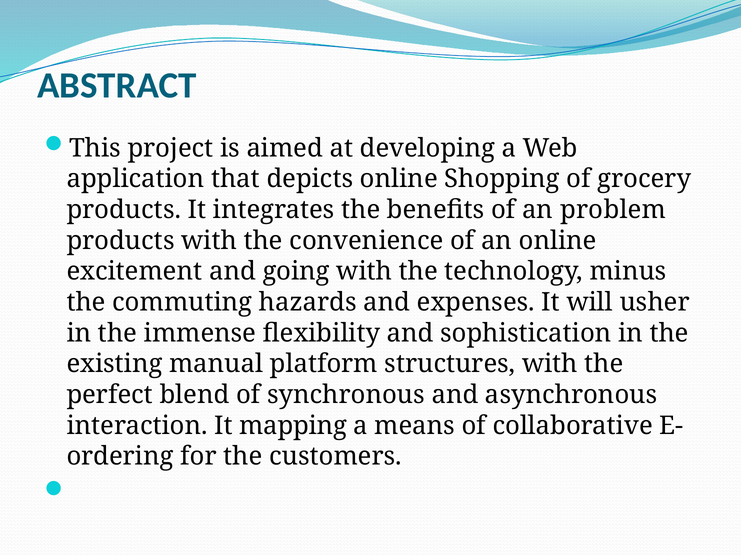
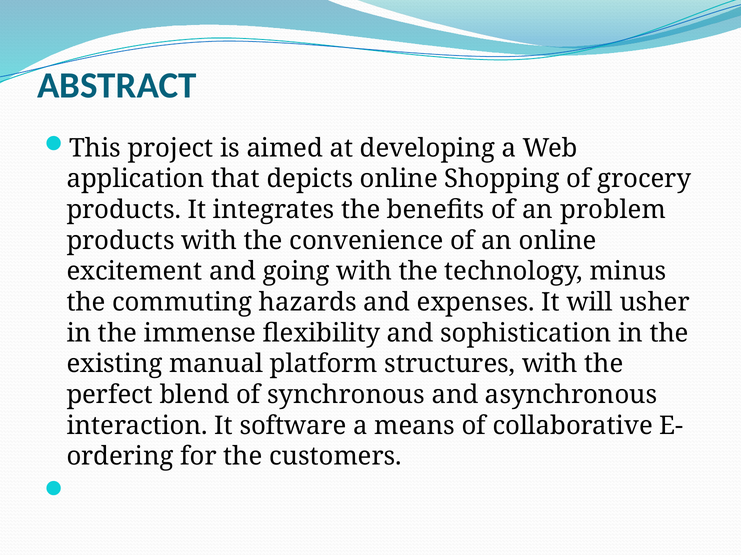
mapping: mapping -> software
